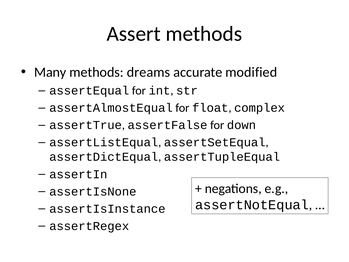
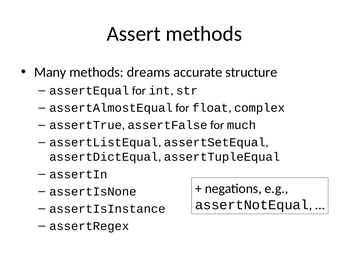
modified: modified -> structure
down: down -> much
